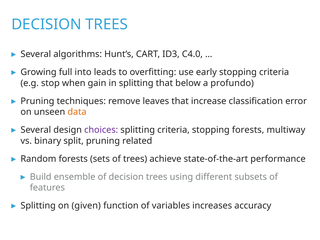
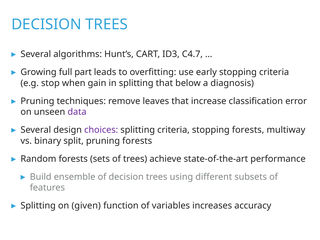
C4.0: C4.0 -> C4.7
into: into -> part
profundo: profundo -> diagnosis
data colour: orange -> purple
pruning related: related -> forests
